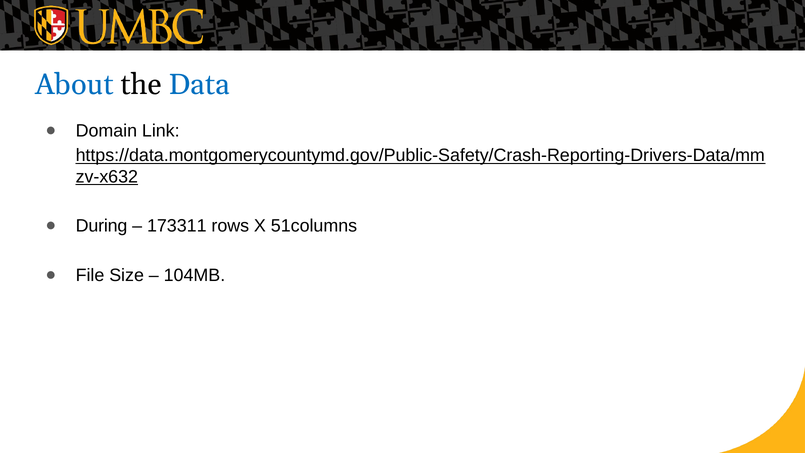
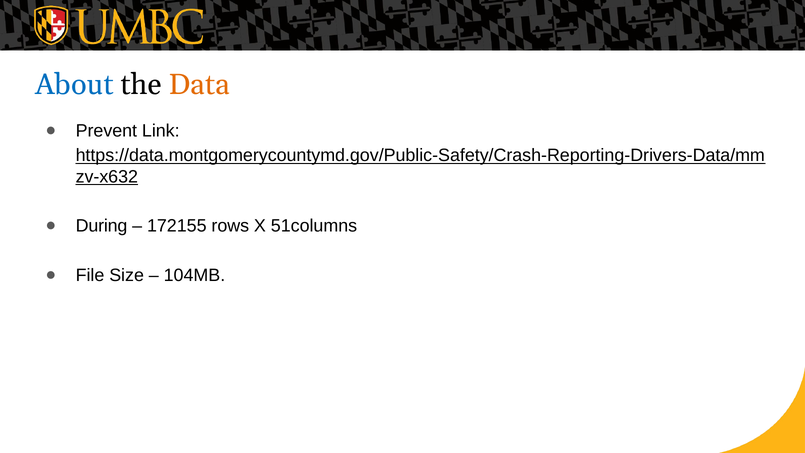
Data colour: blue -> orange
Domain: Domain -> Prevent
173311: 173311 -> 172155
